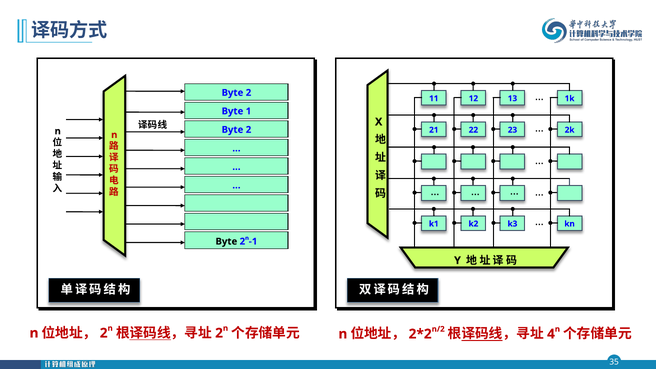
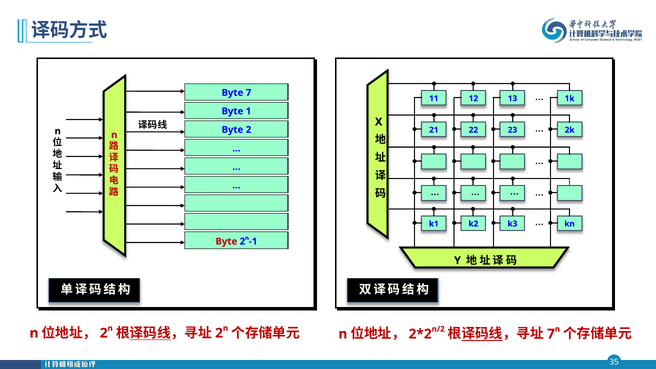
2 at (249, 93): 2 -> 7
Byte at (226, 241) colour: black -> red
4 at (551, 334): 4 -> 7
